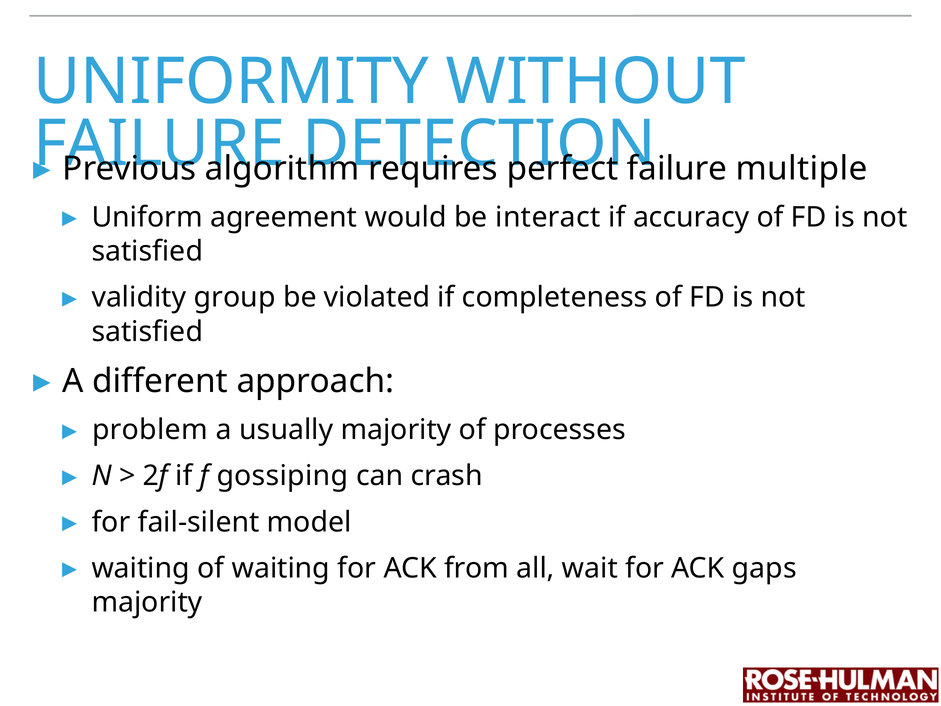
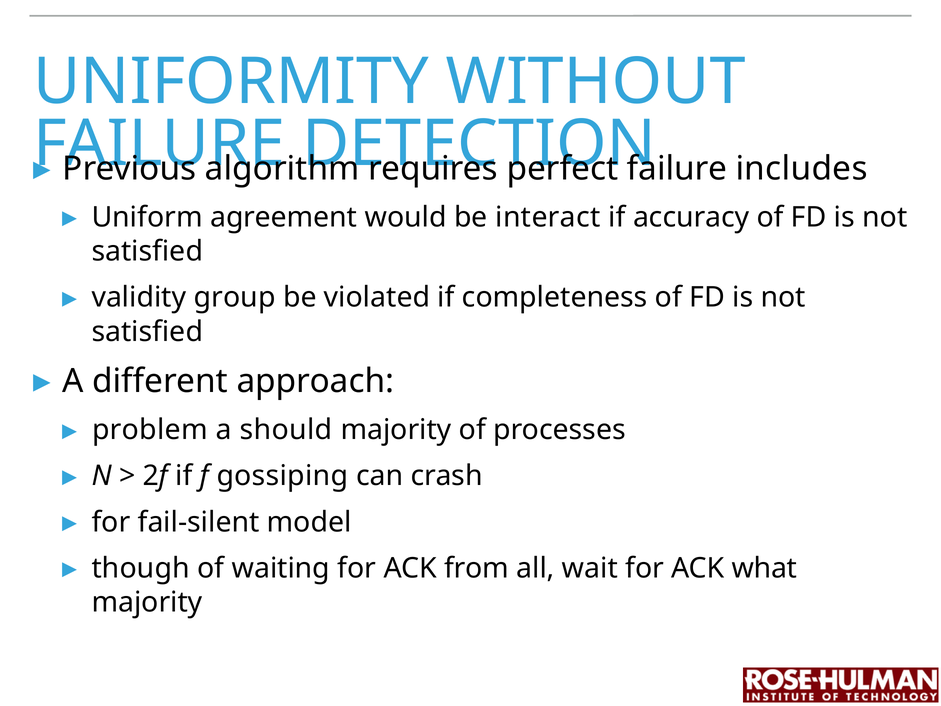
multiple: multiple -> includes
usually: usually -> should
waiting at (141, 568): waiting -> though
gaps: gaps -> what
